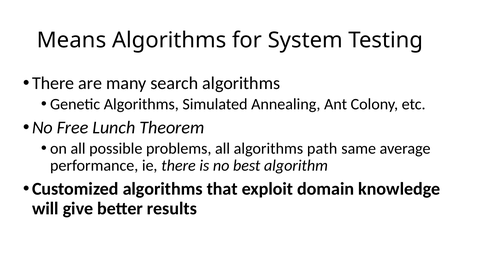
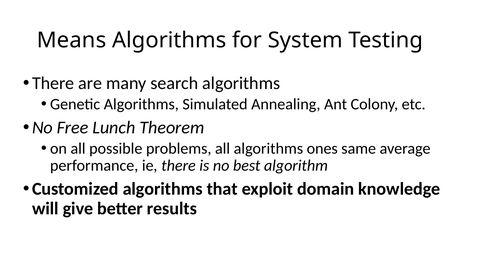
path: path -> ones
